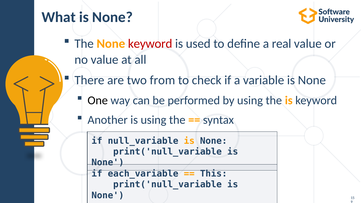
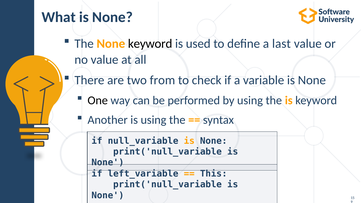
keyword at (150, 44) colour: red -> black
real: real -> last
each_variable: each_variable -> left_variable
